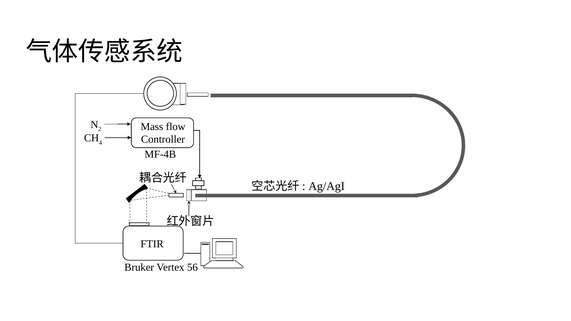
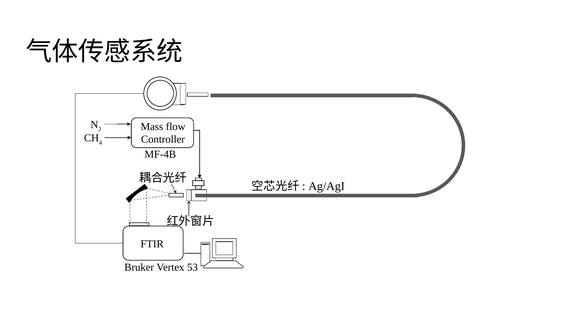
56: 56 -> 53
